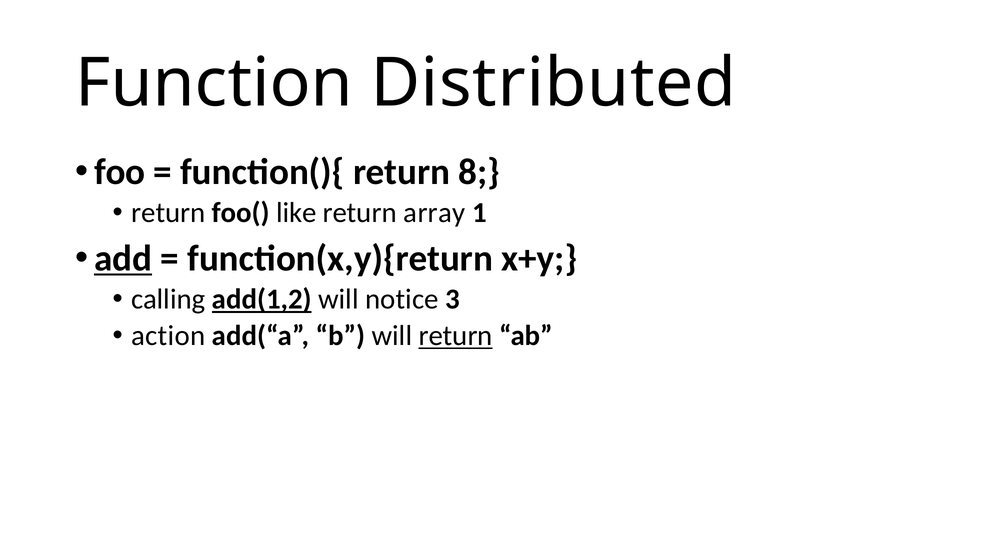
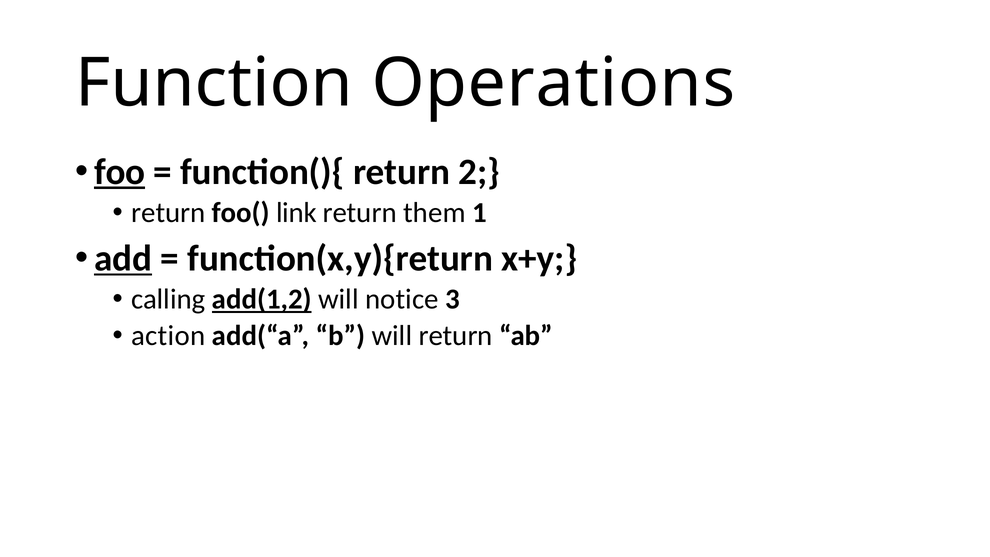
Distributed: Distributed -> Operations
foo underline: none -> present
8: 8 -> 2
like: like -> link
array: array -> them
return at (456, 336) underline: present -> none
